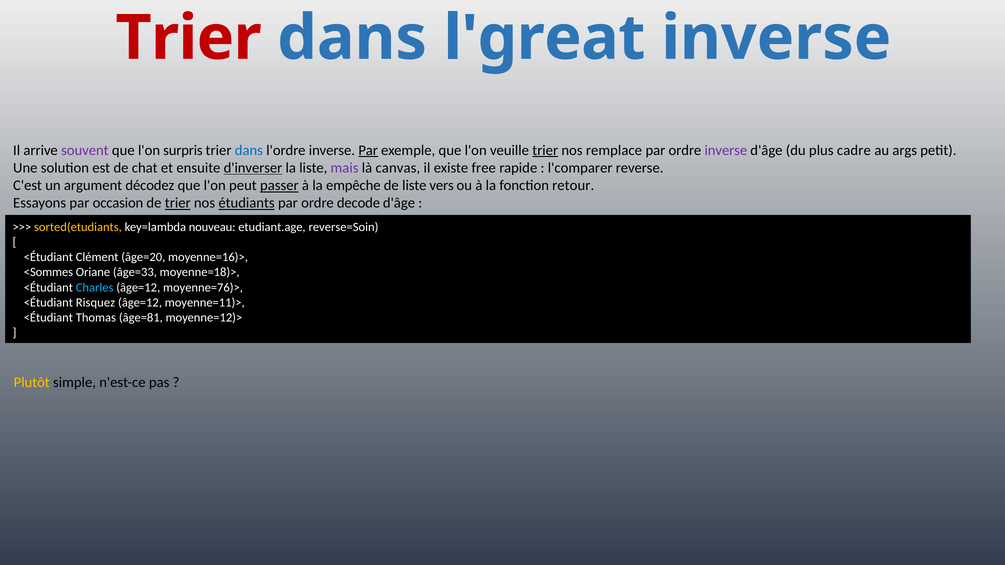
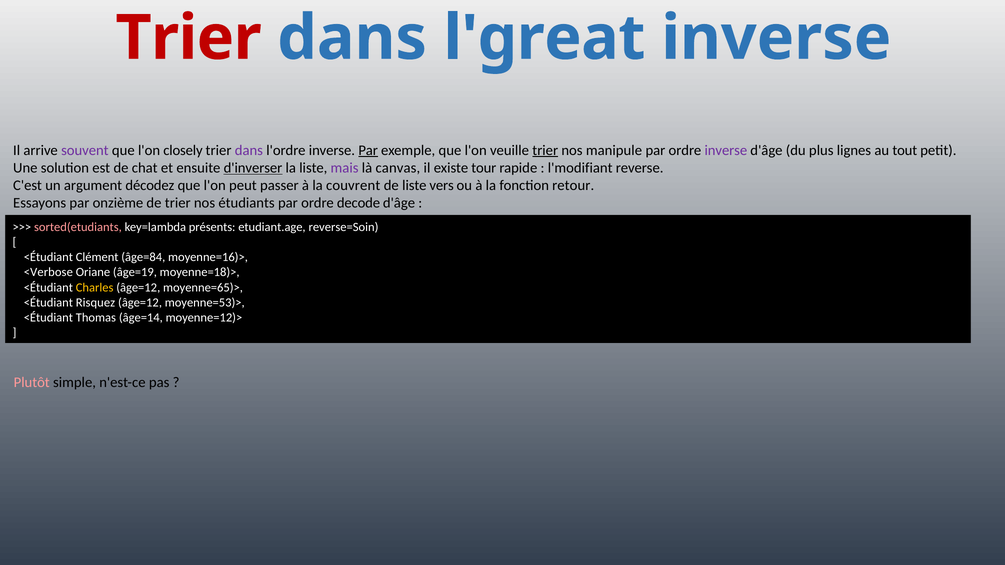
surpris: surpris -> closely
dans at (249, 150) colour: blue -> purple
remplace: remplace -> manipule
cadre: cadre -> lignes
args: args -> tout
free: free -> tour
l'comparer: l'comparer -> l'modifiant
passer underline: present -> none
empêche: empêche -> couvrent
occasion: occasion -> onzième
trier at (178, 203) underline: present -> none
étudiants underline: present -> none
sorted(etudiants colour: yellow -> pink
nouveau: nouveau -> présents
âge=20: âge=20 -> âge=84
<Sommes: <Sommes -> <Verbose
âge=33: âge=33 -> âge=19
Charles colour: light blue -> yellow
moyenne=76)>: moyenne=76)> -> moyenne=65)>
moyenne=11)>: moyenne=11)> -> moyenne=53)>
âge=81: âge=81 -> âge=14
Plutôt colour: yellow -> pink
